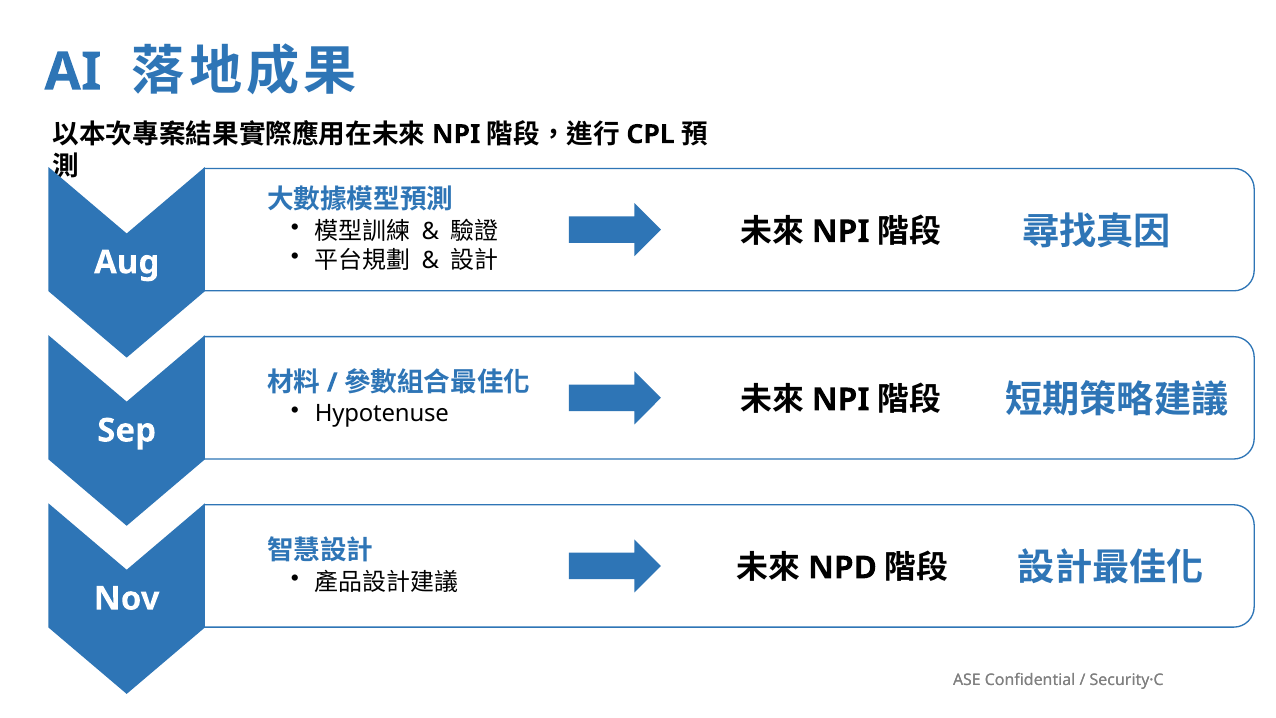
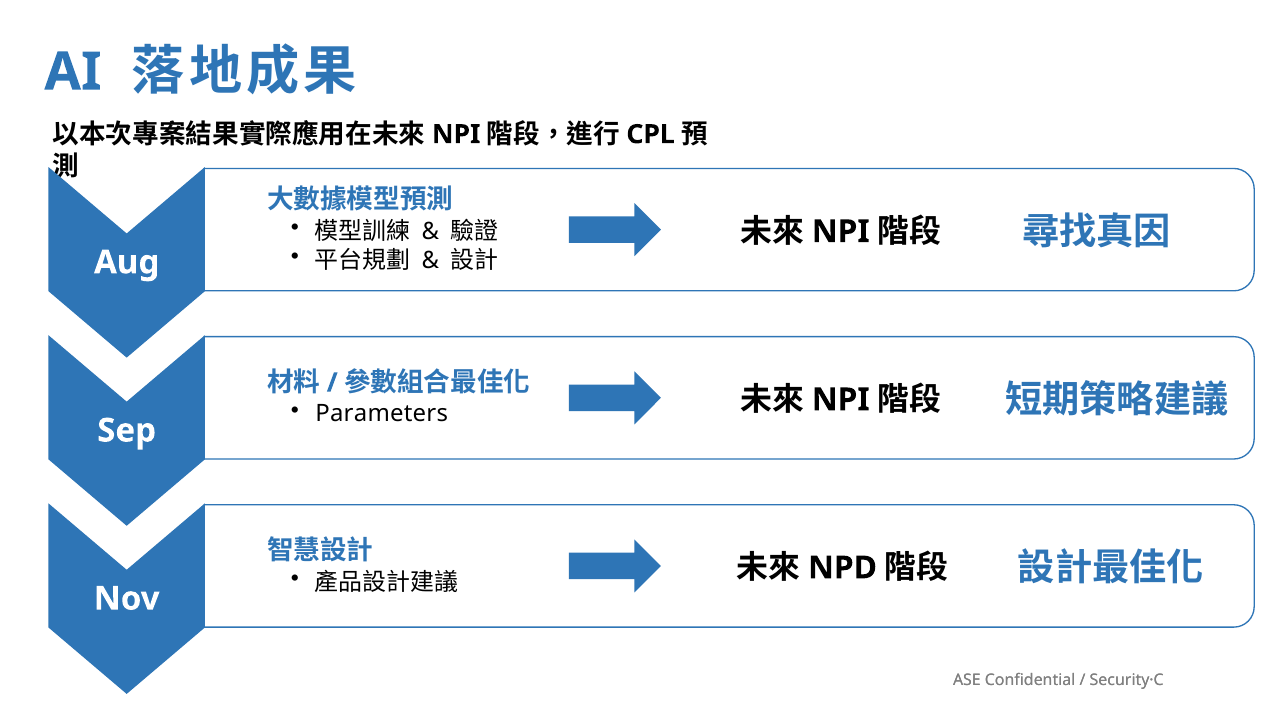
Hypotenuse: Hypotenuse -> Parameters
